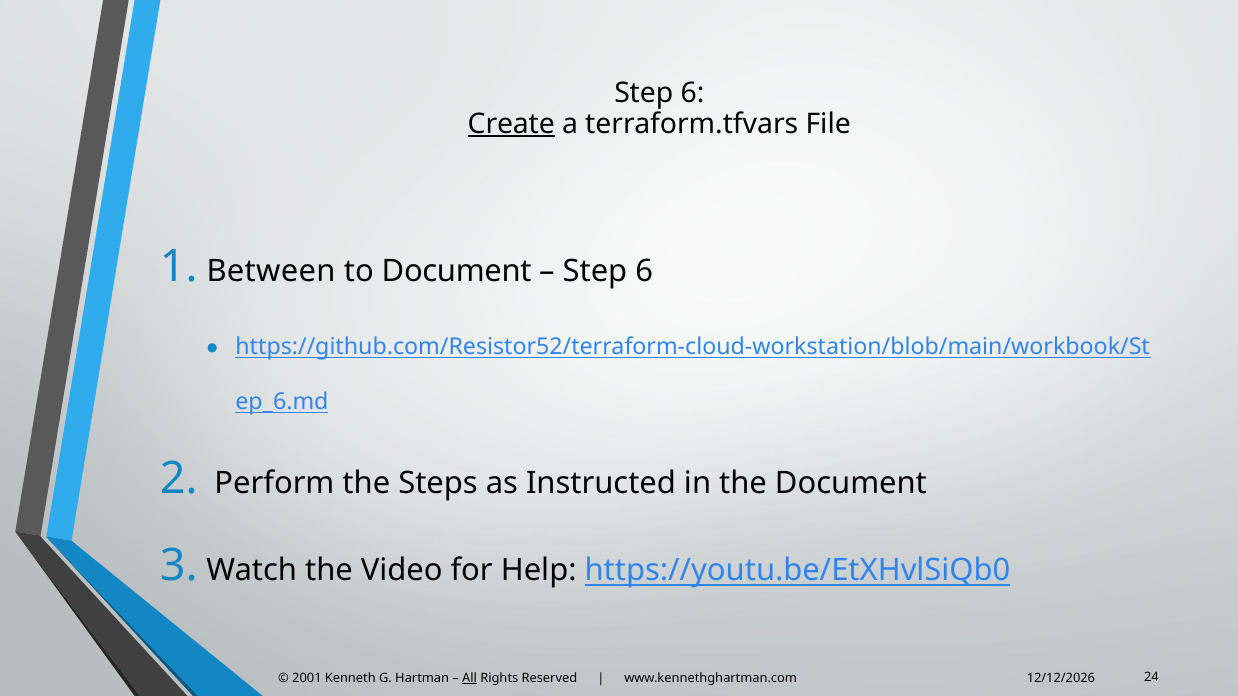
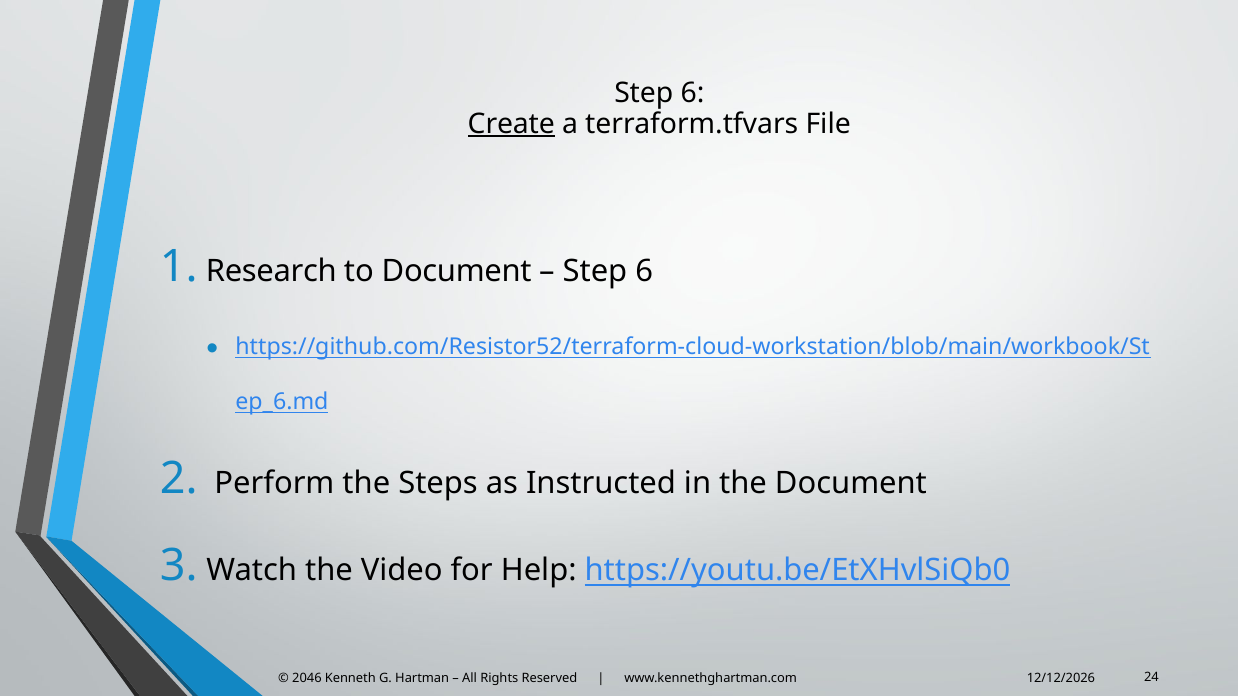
Between: Between -> Research
2001: 2001 -> 2046
All underline: present -> none
